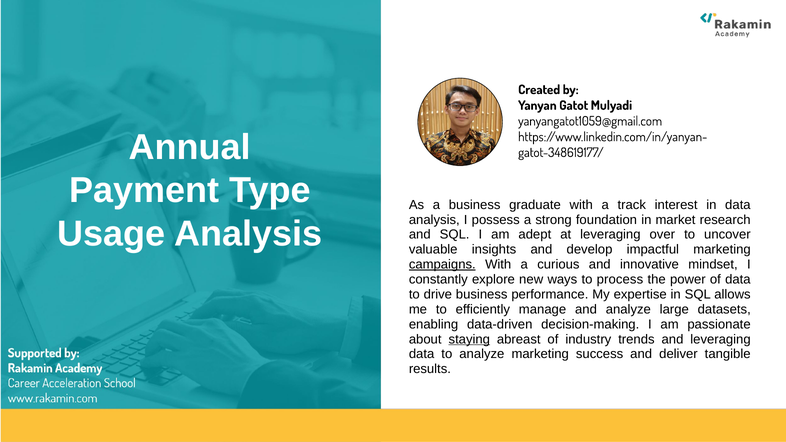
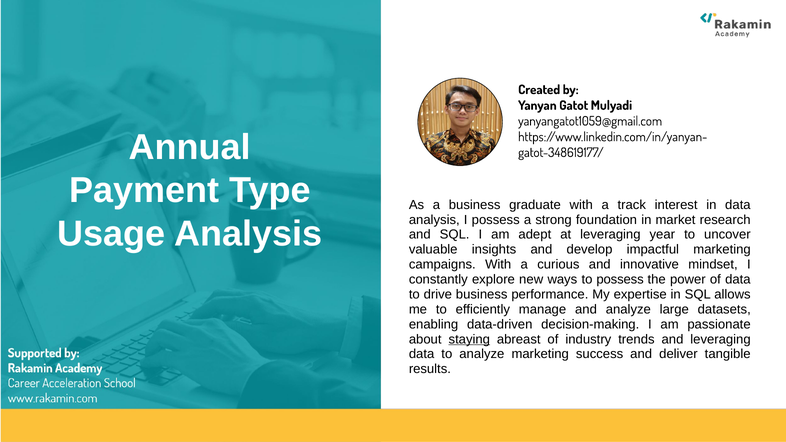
over: over -> year
campaigns underline: present -> none
to process: process -> possess
